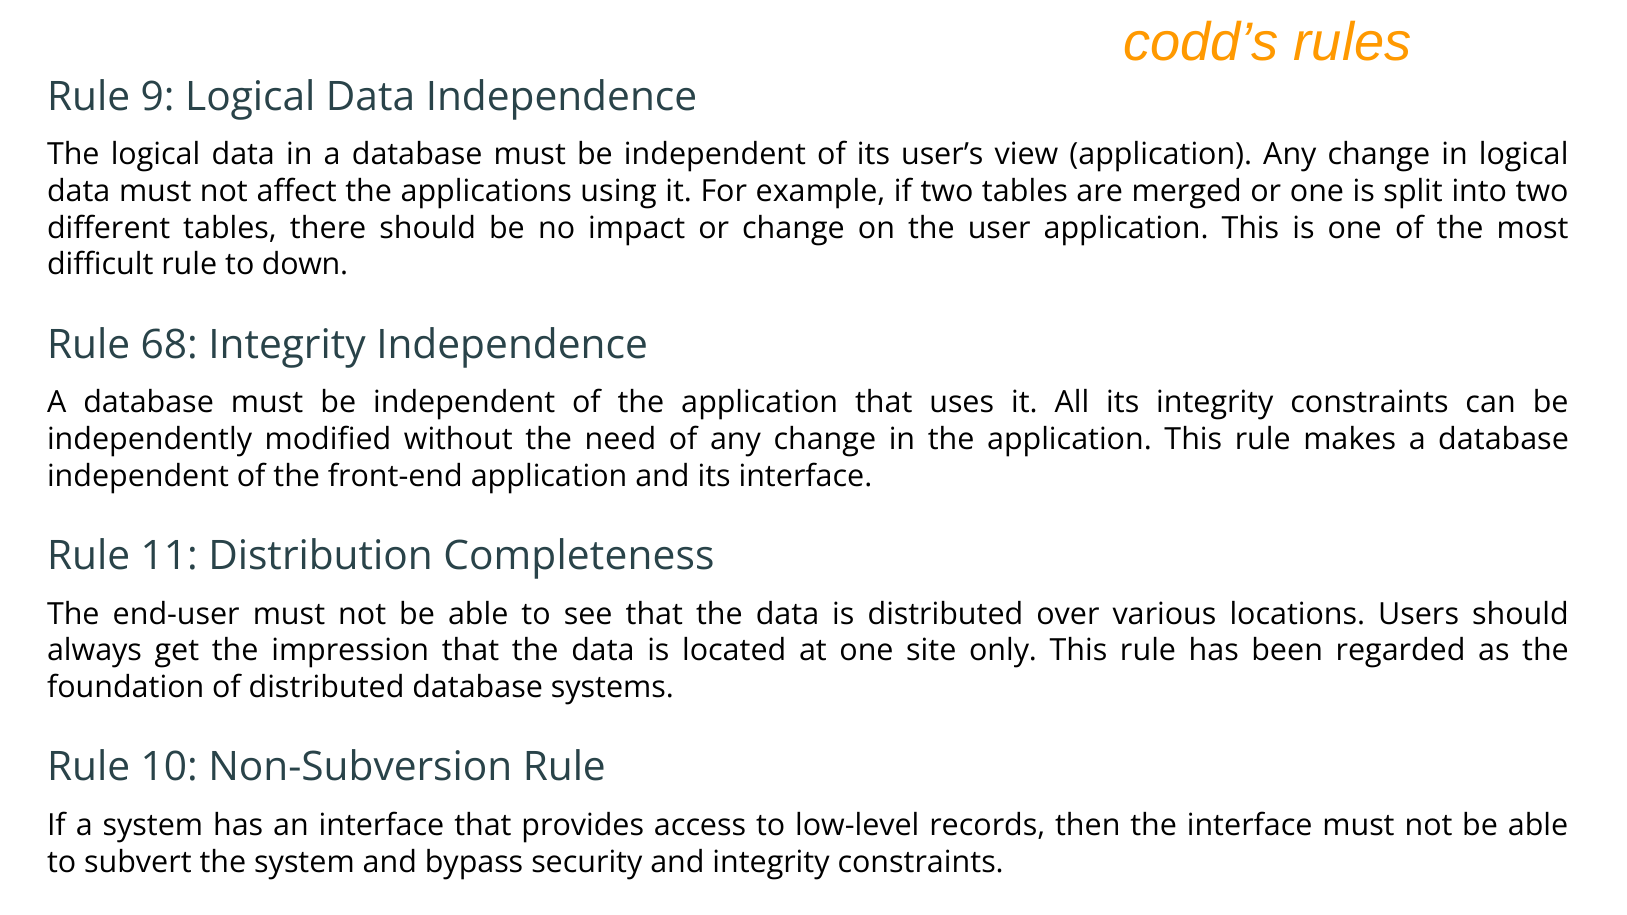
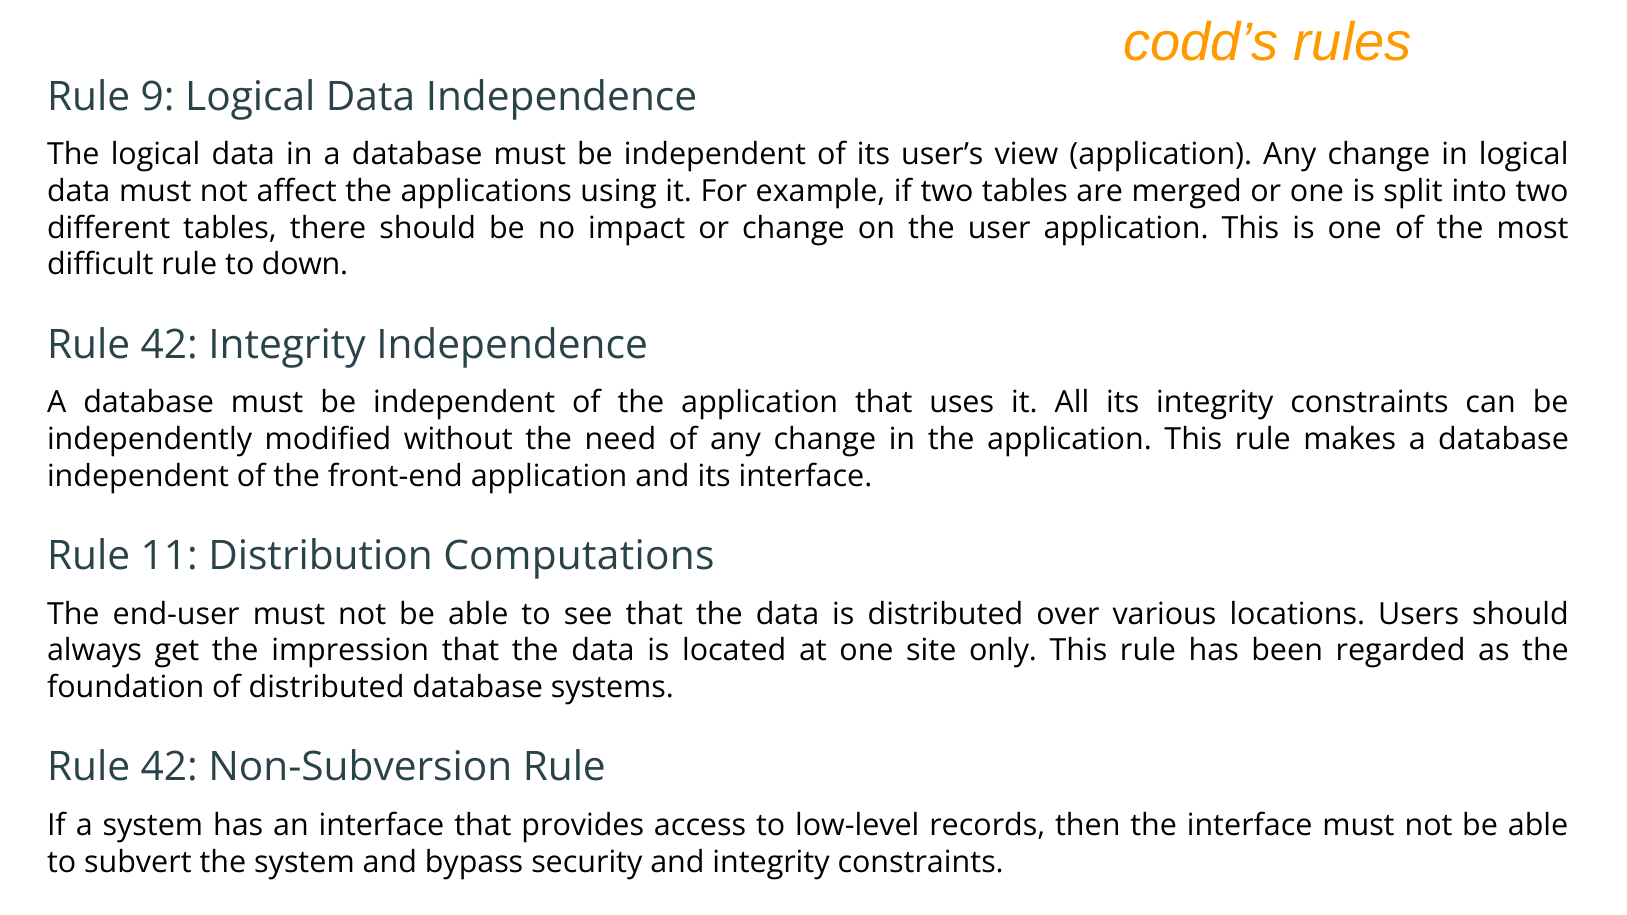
68 at (169, 345): 68 -> 42
Completeness: Completeness -> Computations
10 at (169, 768): 10 -> 42
